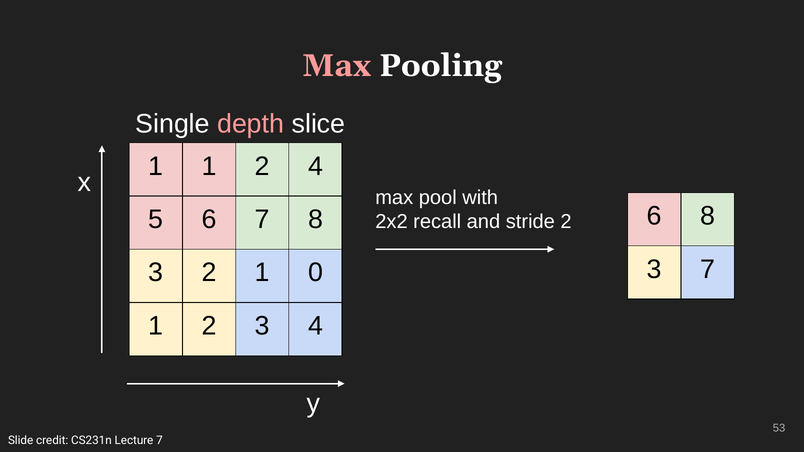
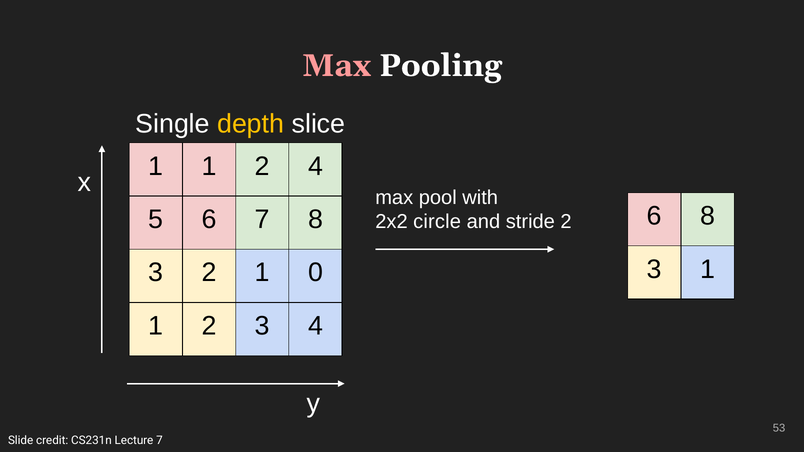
depth colour: pink -> yellow
recall: recall -> circle
3 7: 7 -> 1
